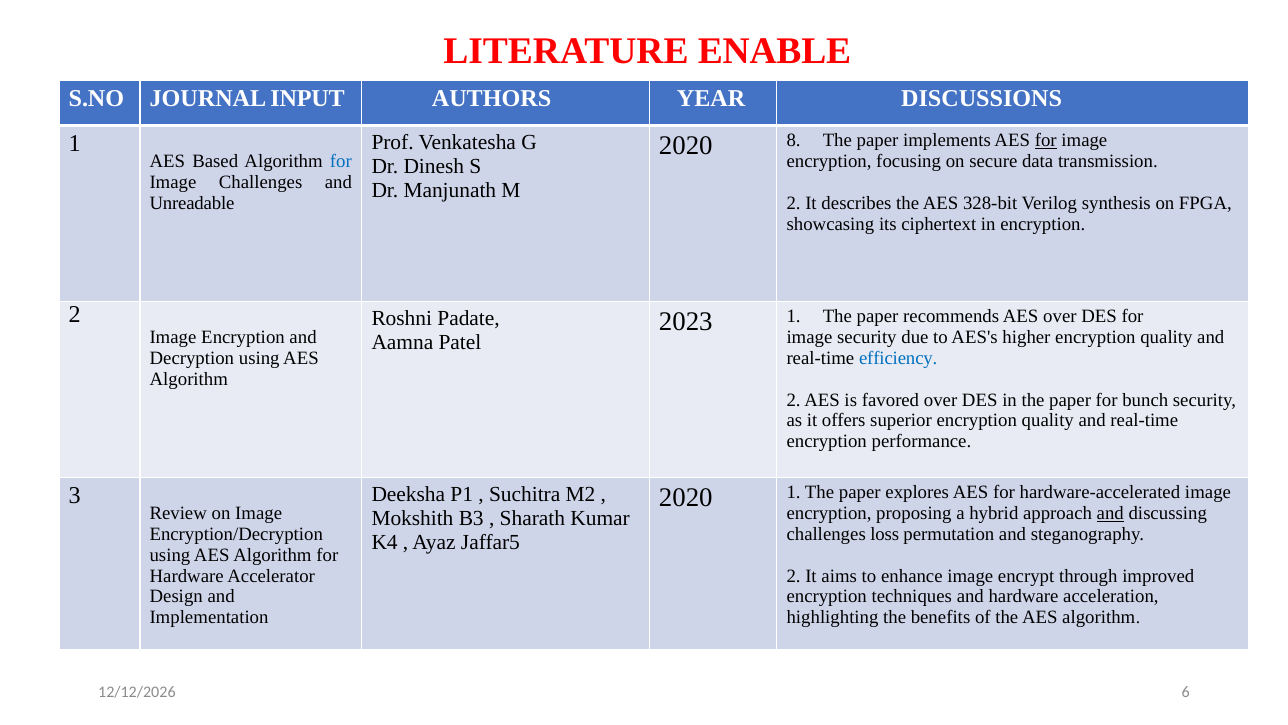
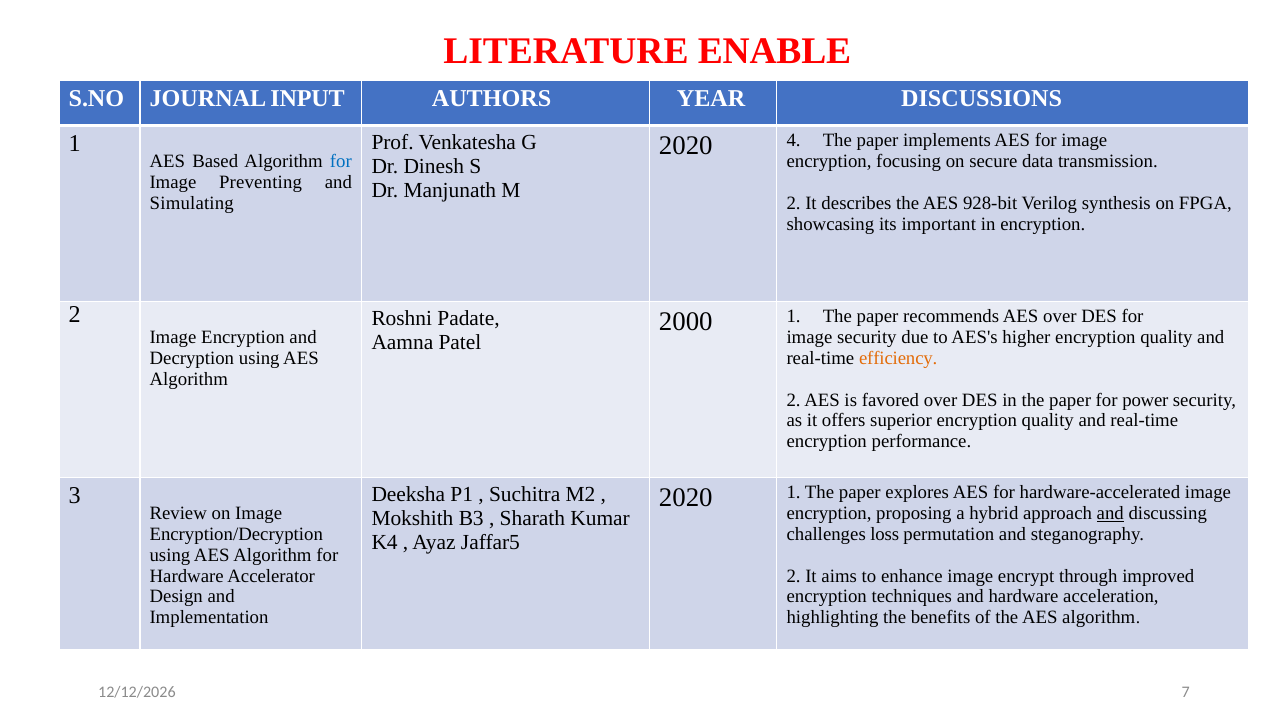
8: 8 -> 4
for at (1046, 141) underline: present -> none
Image Challenges: Challenges -> Preventing
Unreadable: Unreadable -> Simulating
328-bit: 328-bit -> 928-bit
ciphertext: ciphertext -> important
2023: 2023 -> 2000
efficiency colour: blue -> orange
bunch: bunch -> power
6: 6 -> 7
